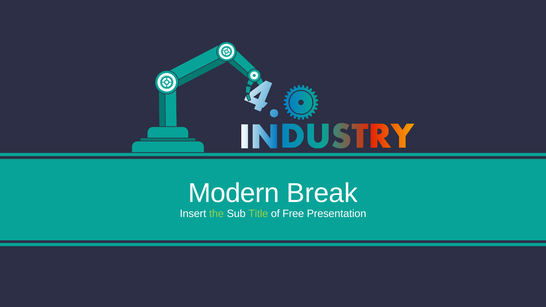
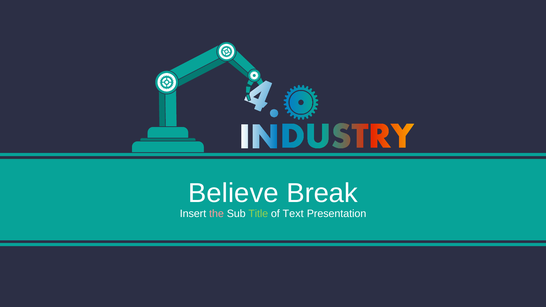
Modern: Modern -> Believe
the colour: light green -> pink
Free: Free -> Text
